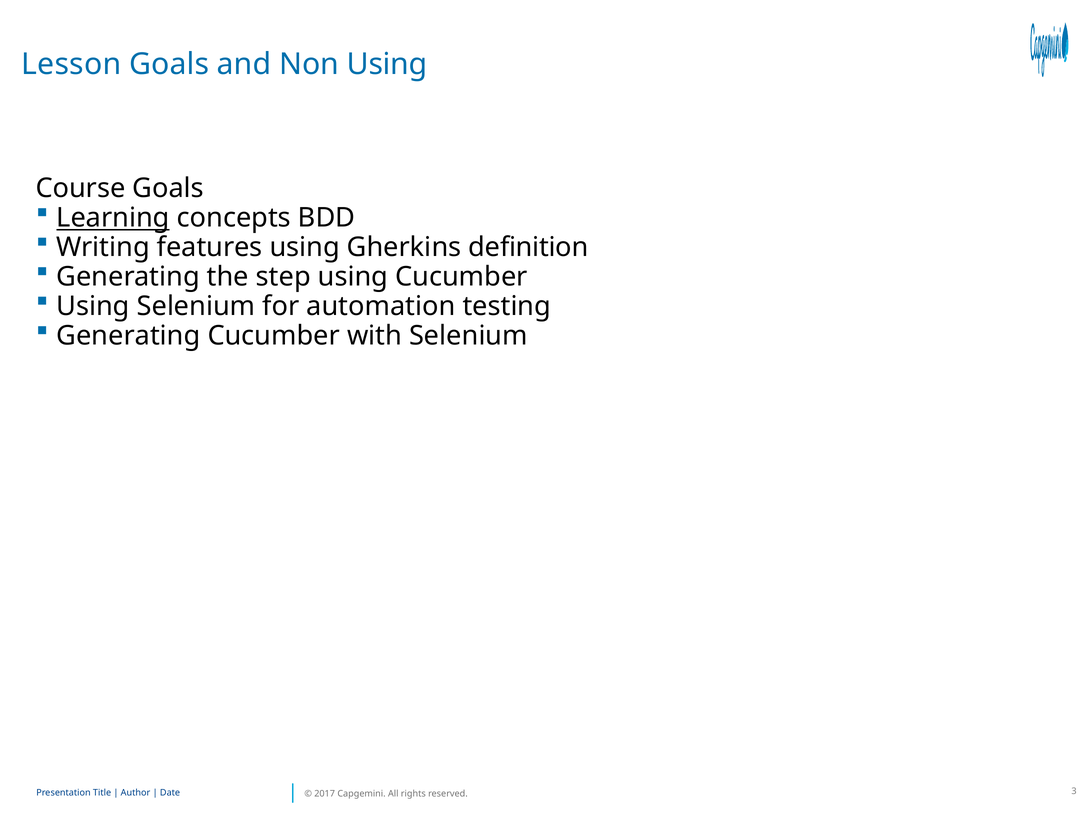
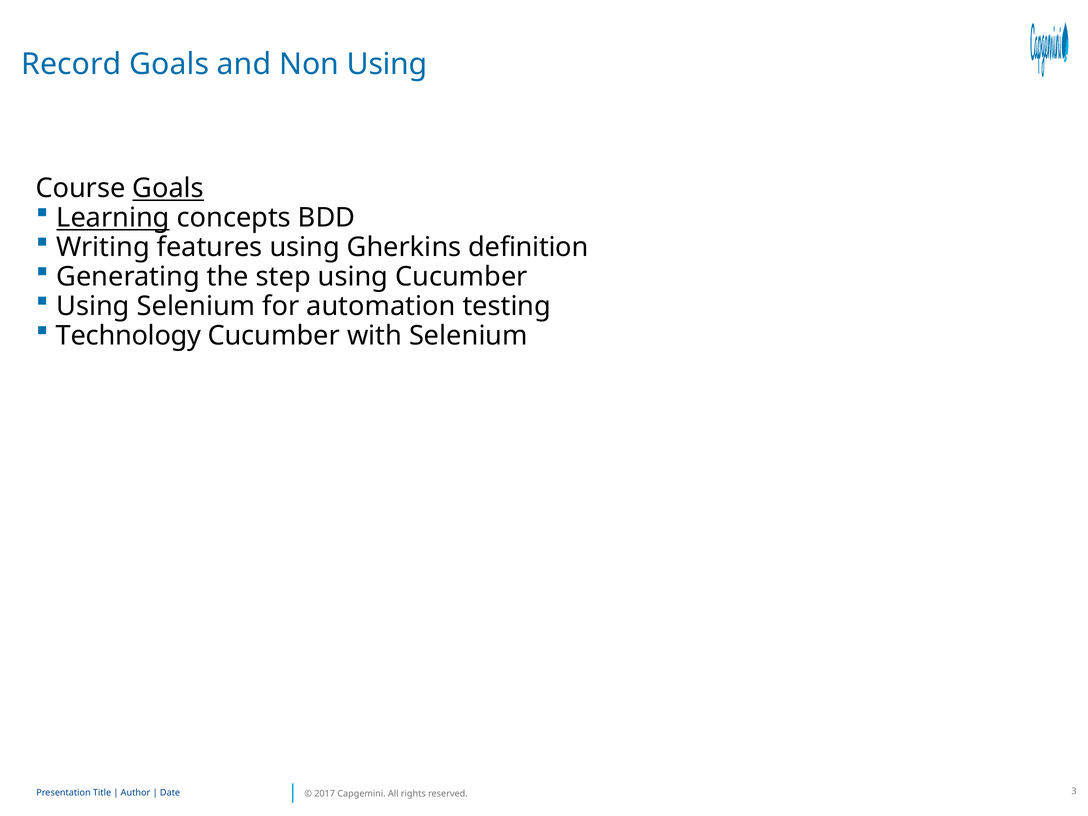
Lesson: Lesson -> Record
Goals at (168, 188) underline: none -> present
Generating at (128, 336): Generating -> Technology
